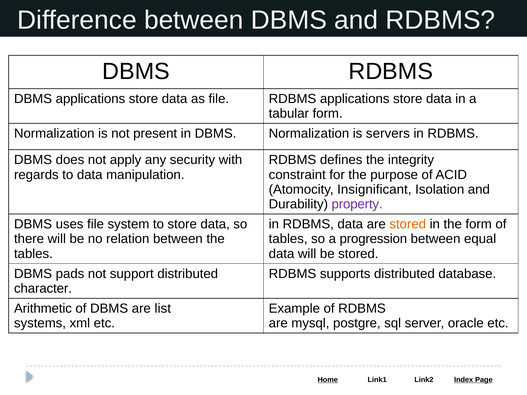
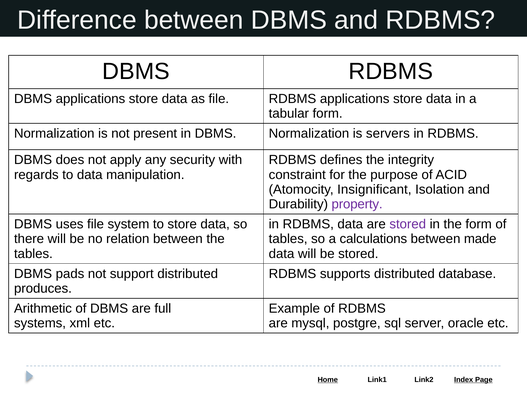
stored at (408, 224) colour: orange -> purple
progression: progression -> calculations
equal: equal -> made
character: character -> produces
list: list -> full
